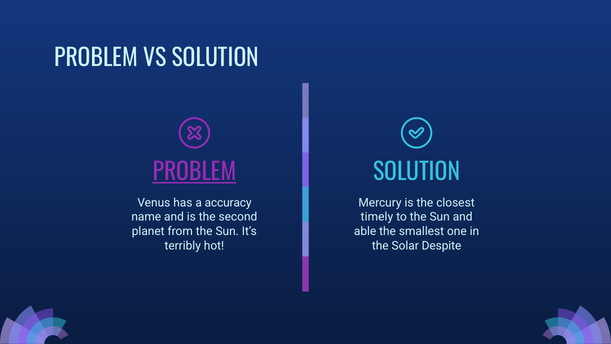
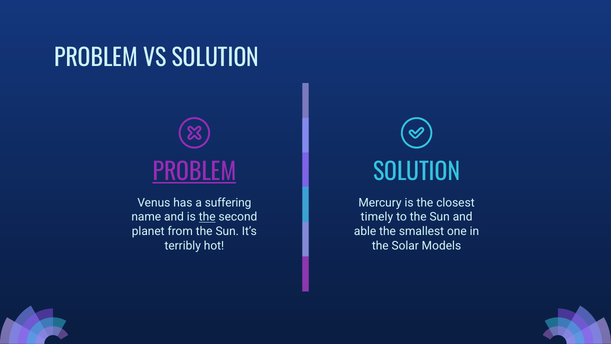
accuracy: accuracy -> suffering
the at (207, 217) underline: none -> present
Despite: Despite -> Models
